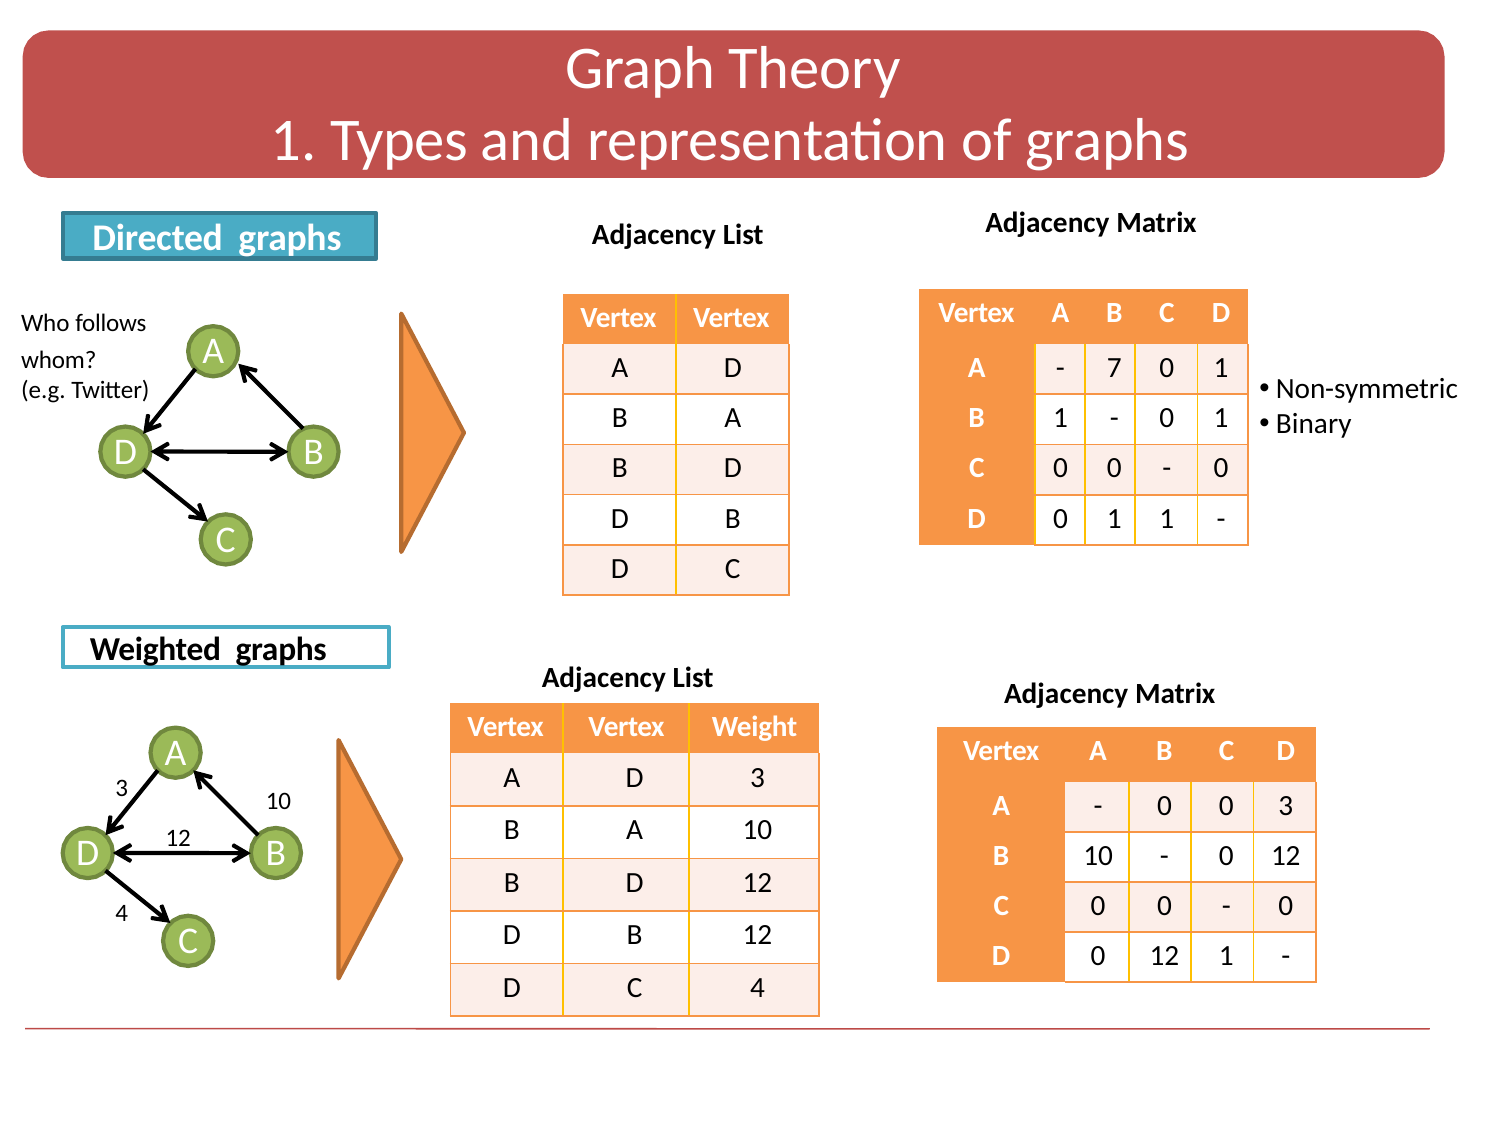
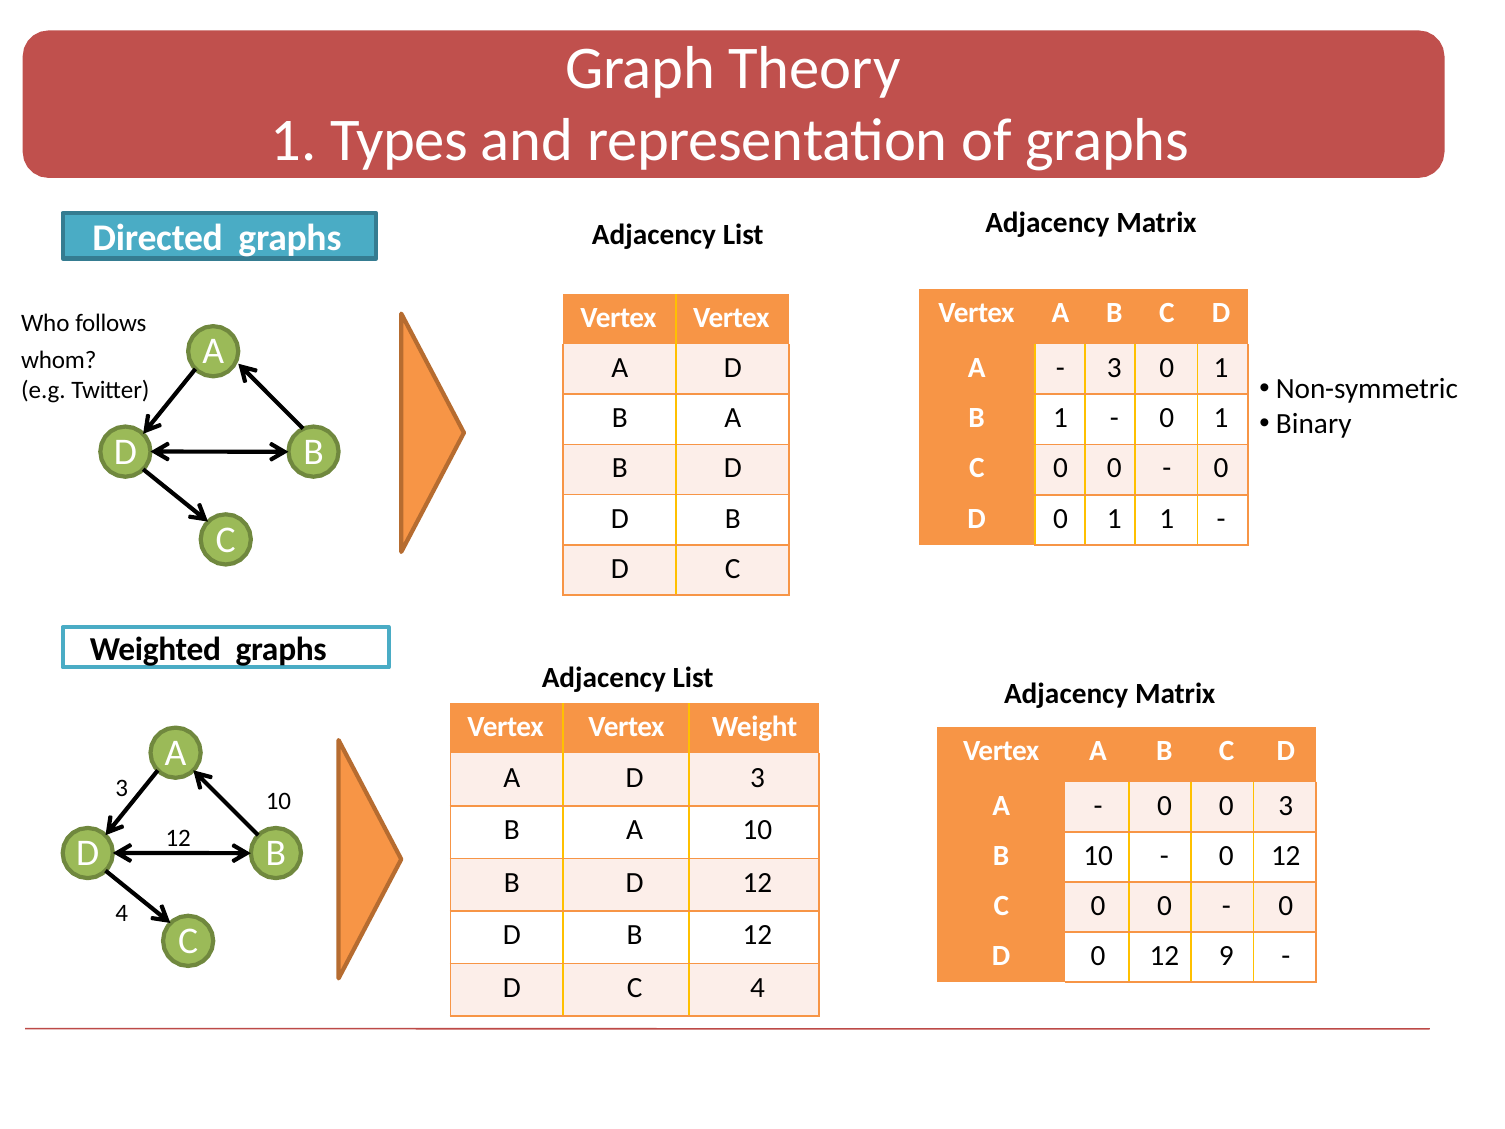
7 at (1114, 368): 7 -> 3
12 1: 1 -> 9
